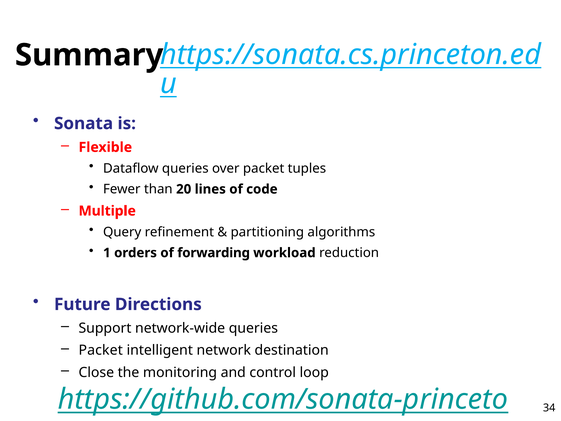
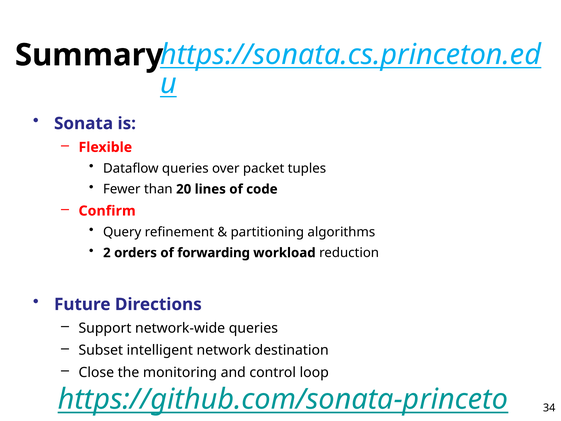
Multiple: Multiple -> Confirm
1: 1 -> 2
Packet at (101, 350): Packet -> Subset
